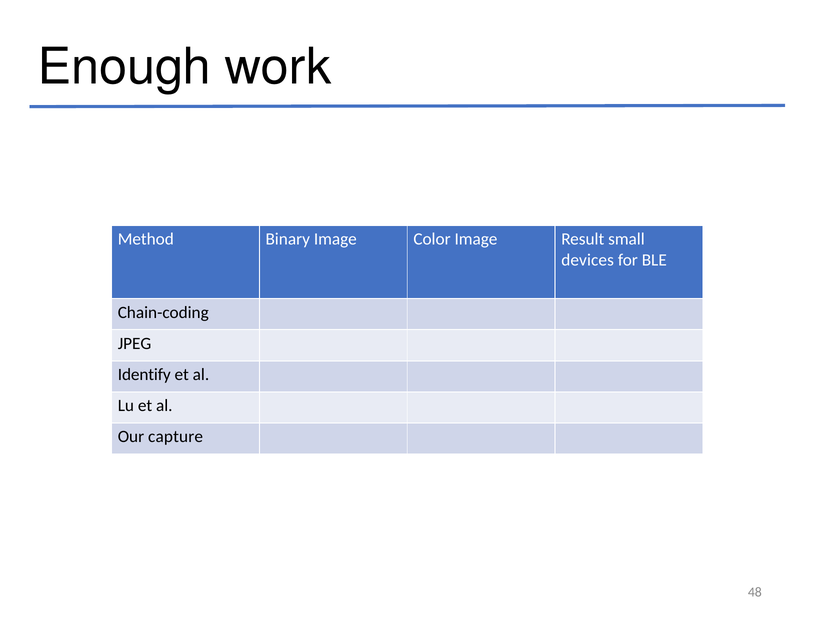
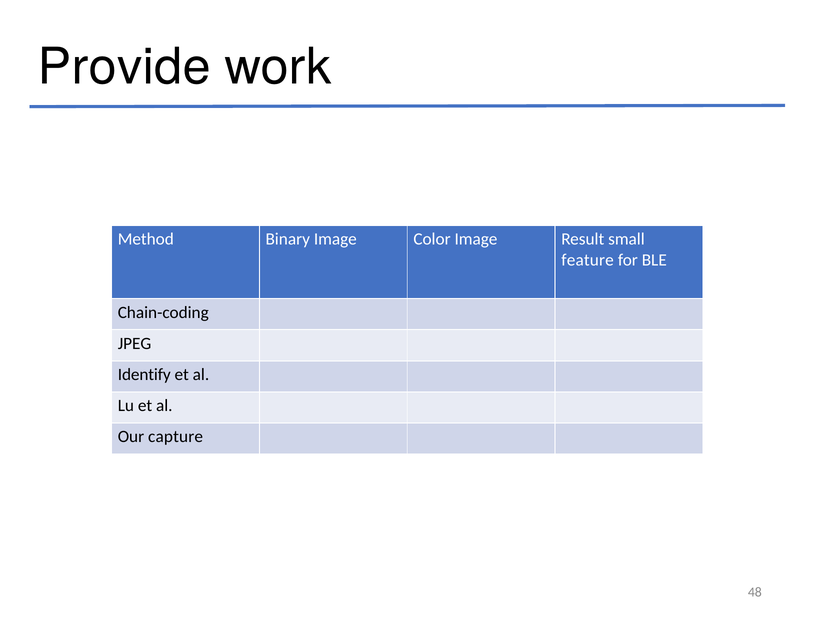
Enough: Enough -> Provide
devices: devices -> feature
